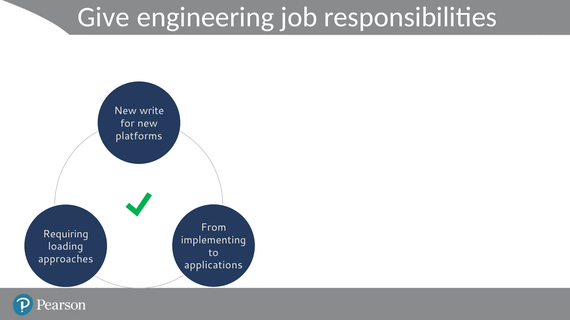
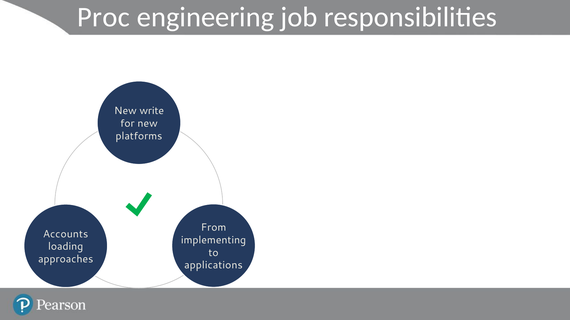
Give: Give -> Proc
Requiring: Requiring -> Accounts
